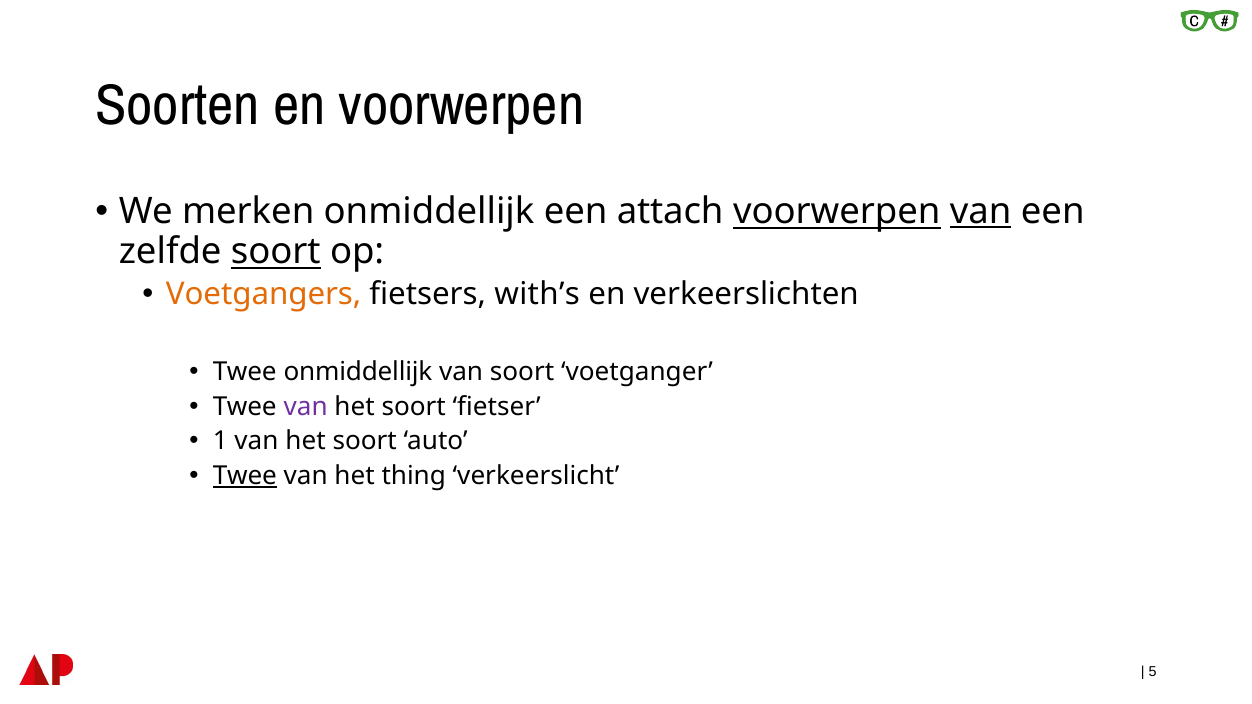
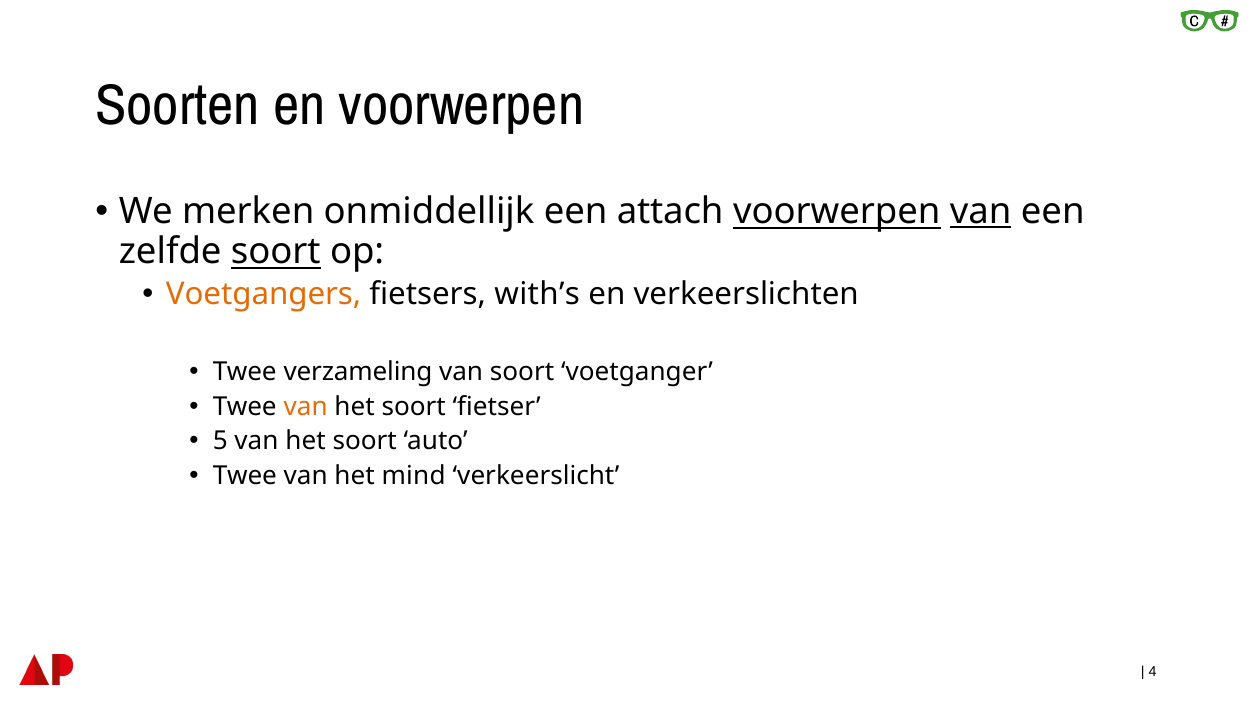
Twee onmiddellijk: onmiddellijk -> verzameling
van at (306, 407) colour: purple -> orange
1: 1 -> 5
Twee at (245, 476) underline: present -> none
thing: thing -> mind
5: 5 -> 4
